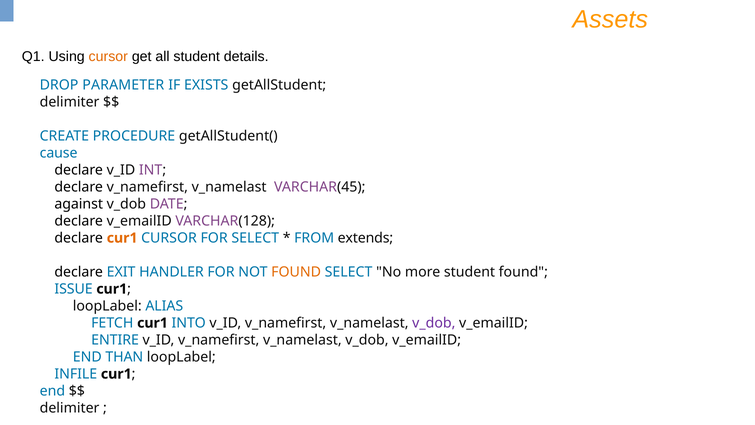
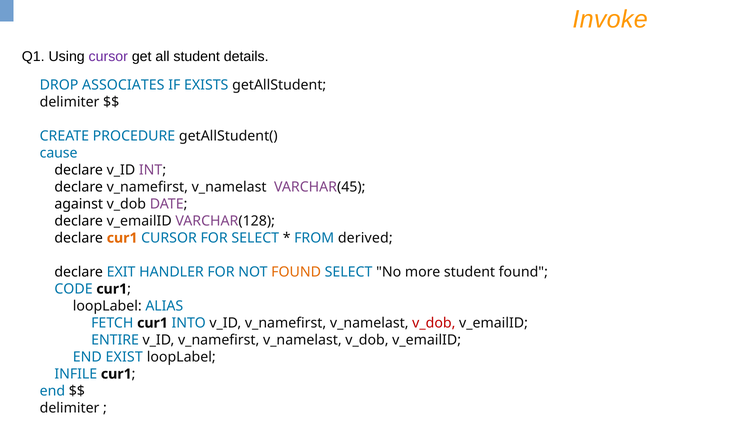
Assets: Assets -> Invoke
cursor at (108, 56) colour: orange -> purple
PARAMETER: PARAMETER -> ASSOCIATES
extends: extends -> derived
ISSUE: ISSUE -> CODE
v_dob at (434, 323) colour: purple -> red
THAN: THAN -> EXIST
